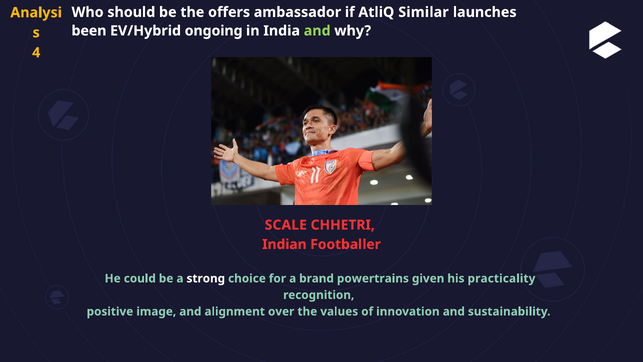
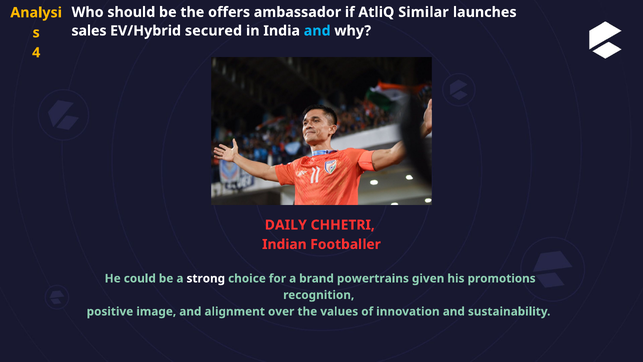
been: been -> sales
ongoing: ongoing -> secured
and at (317, 31) colour: light green -> light blue
SCALE: SCALE -> DAILY
practicality: practicality -> promotions
